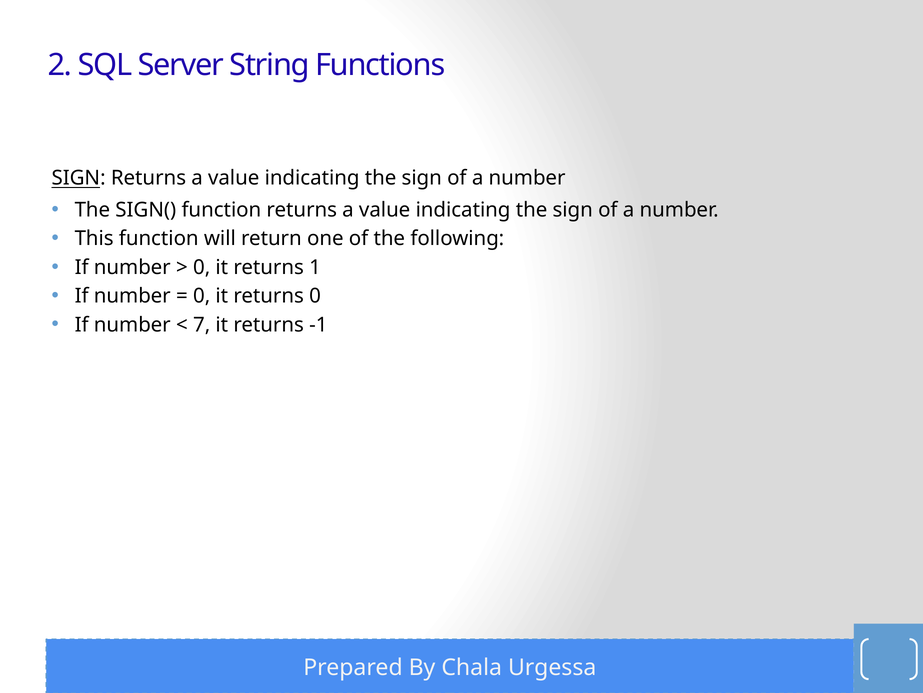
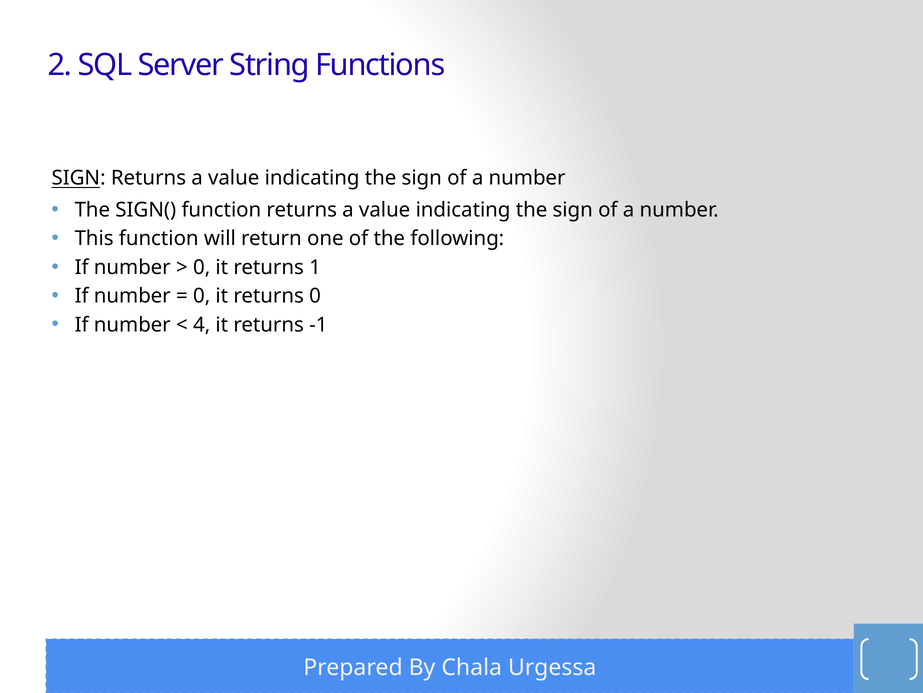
7: 7 -> 4
